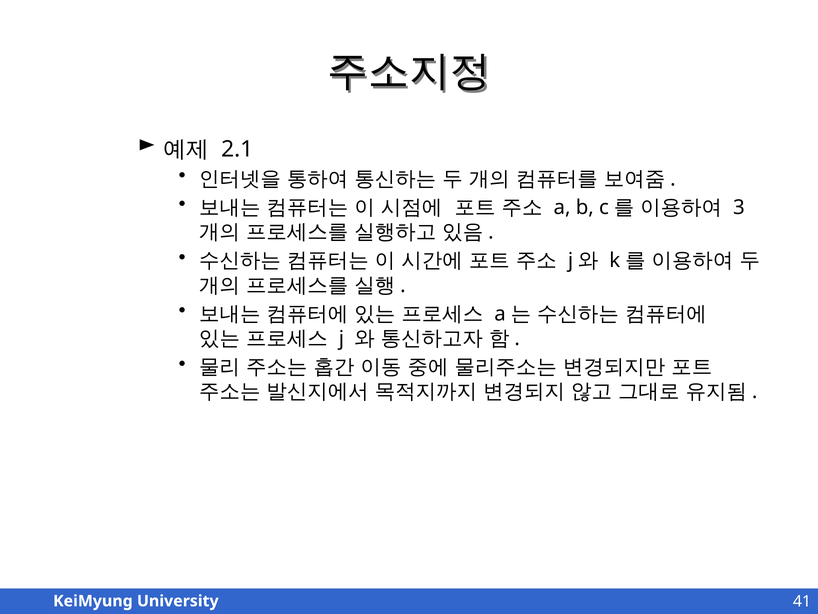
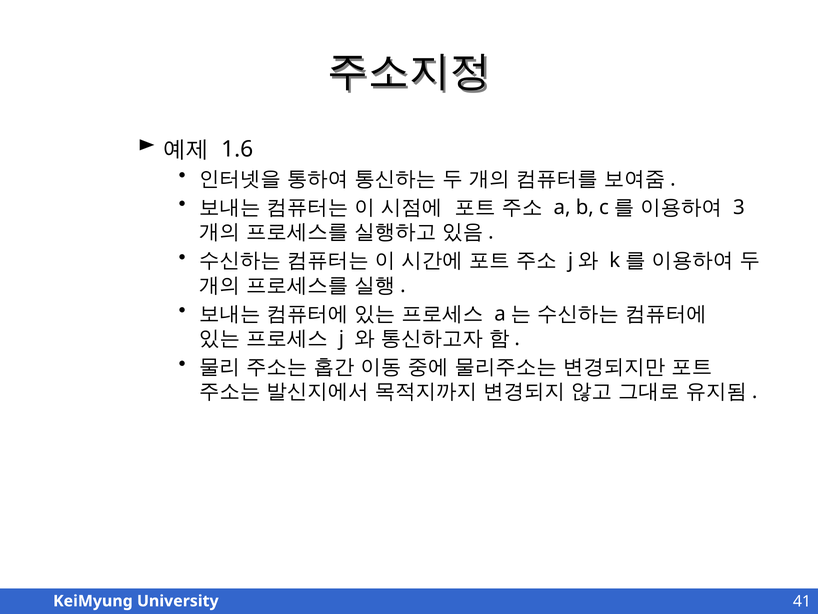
2.1: 2.1 -> 1.6
